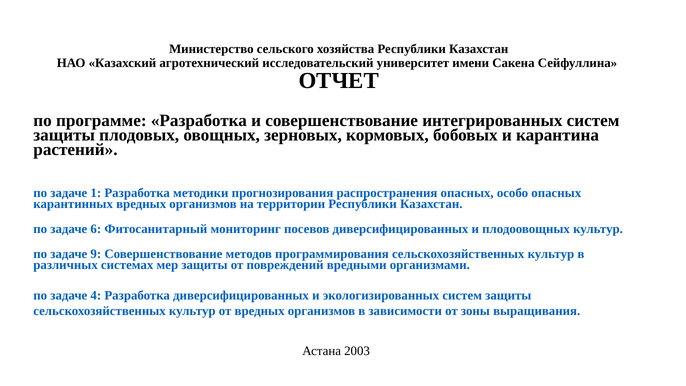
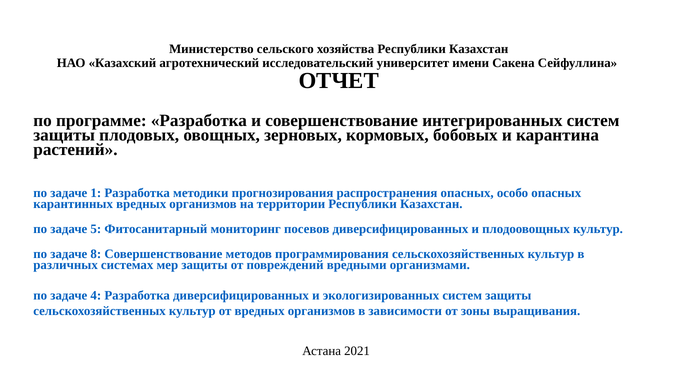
6: 6 -> 5
9: 9 -> 8
2003: 2003 -> 2021
